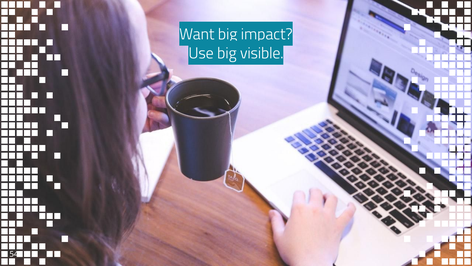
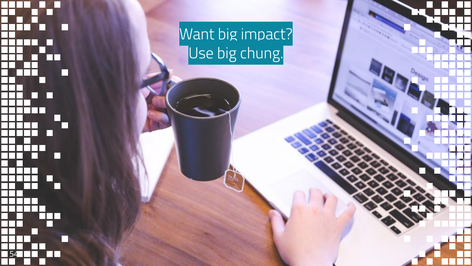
visible: visible -> chung
